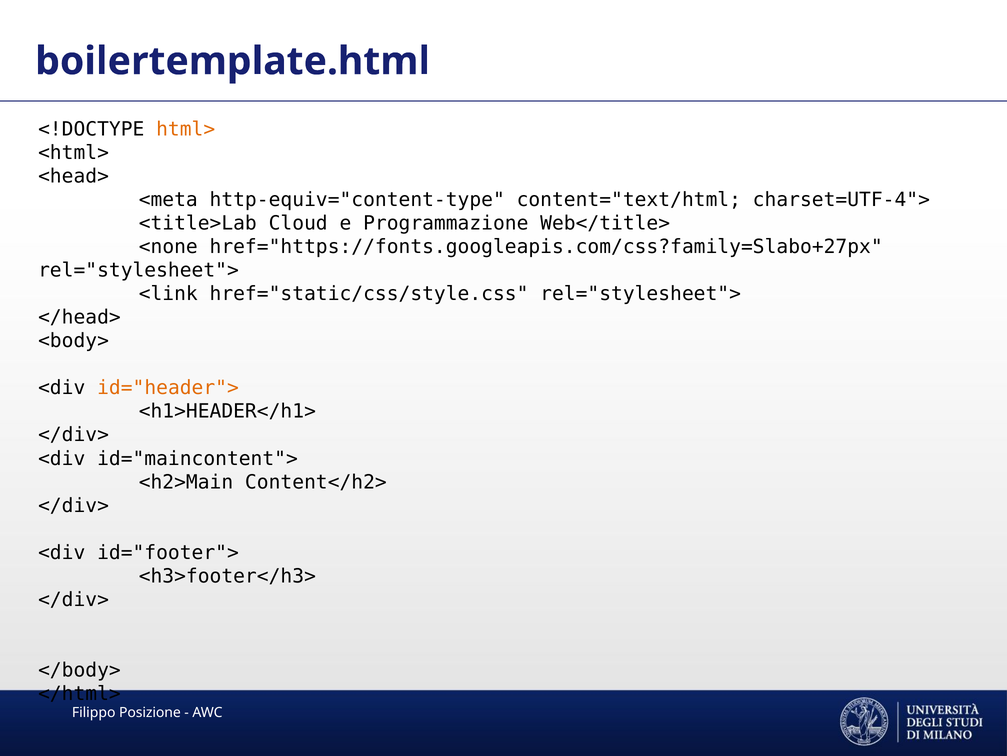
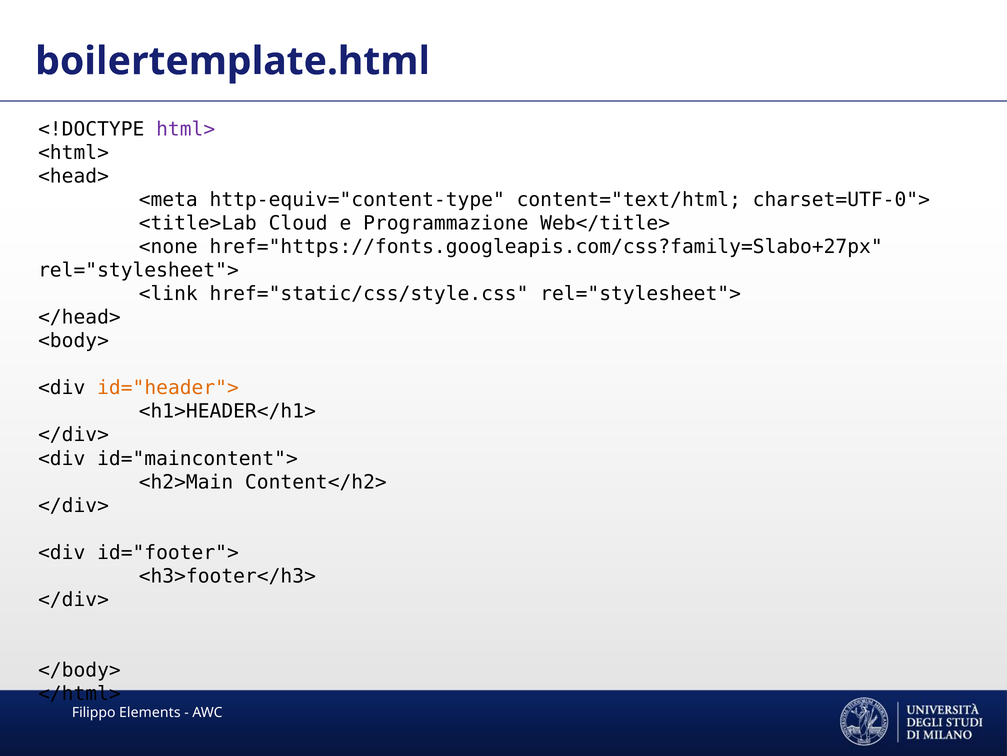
html> colour: orange -> purple
charset=UTF-4">: charset=UTF-4"> -> charset=UTF-0">
Posizione: Posizione -> Elements
